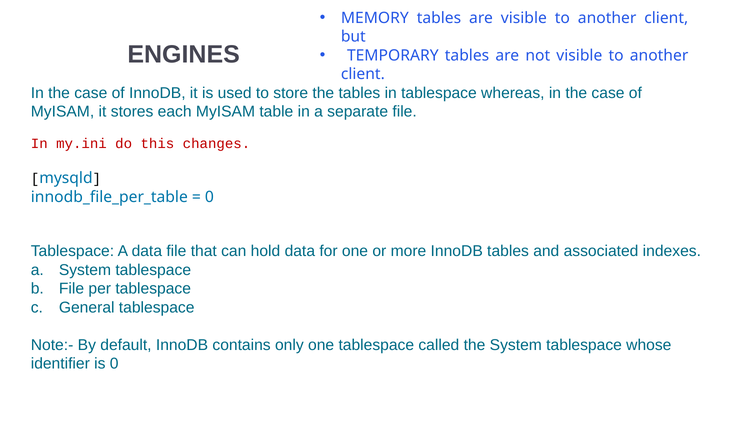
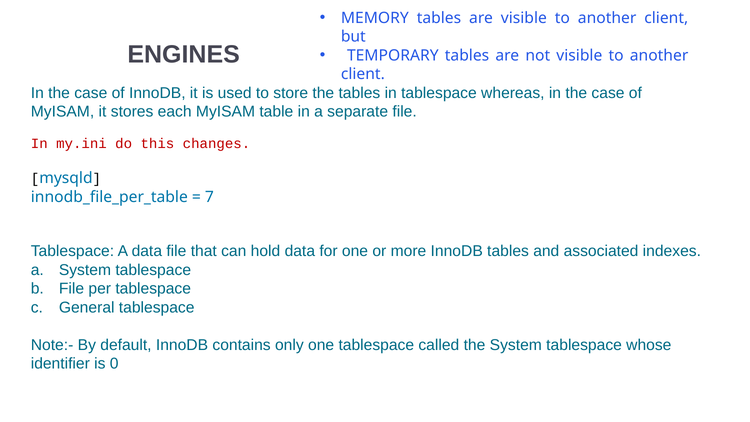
0 at (209, 197): 0 -> 7
